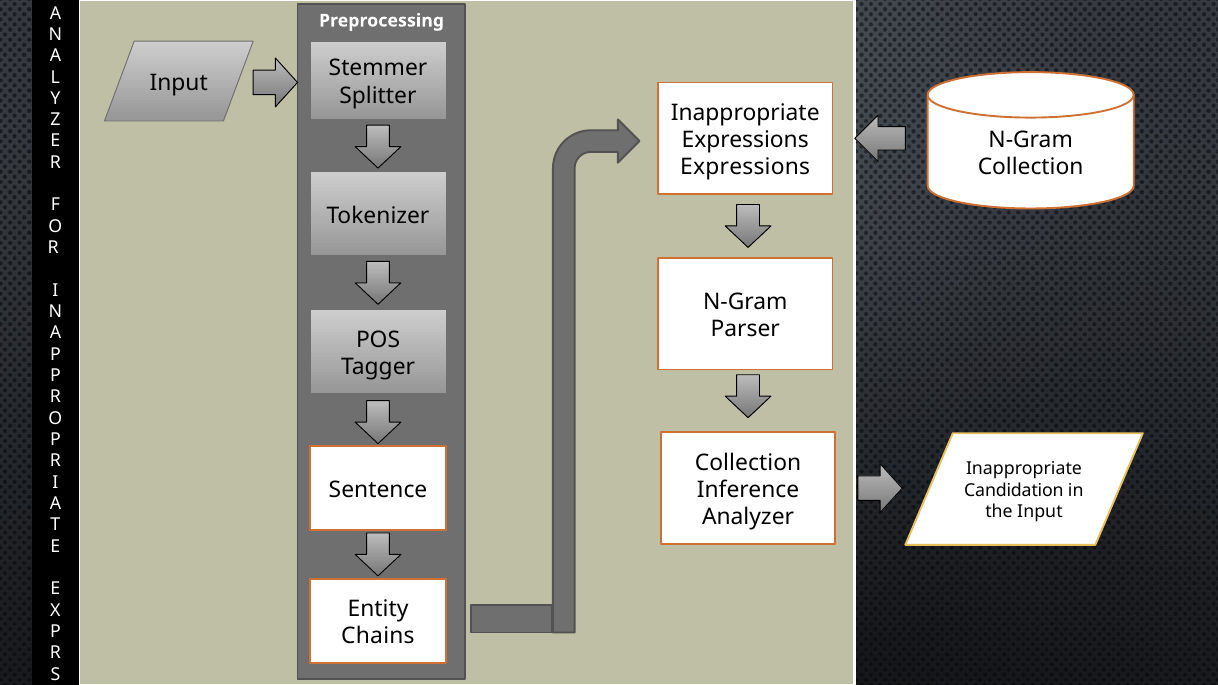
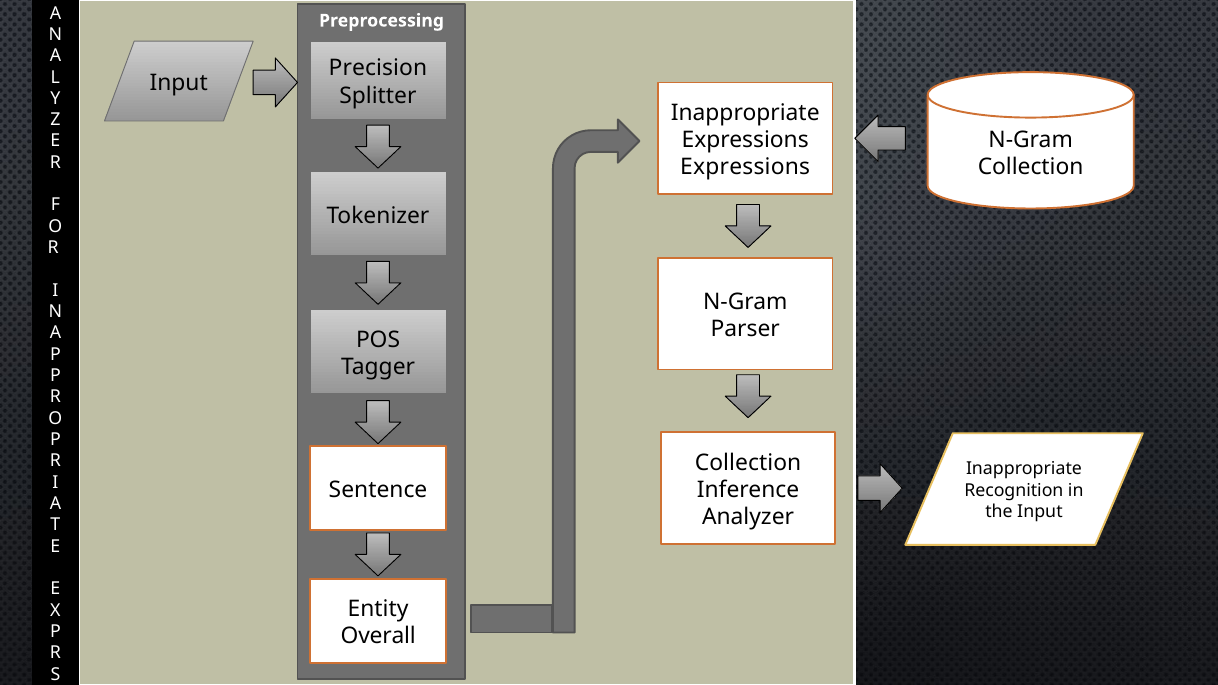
Stemmer: Stemmer -> Precision
Candidation: Candidation -> Recognition
Chains: Chains -> Overall
